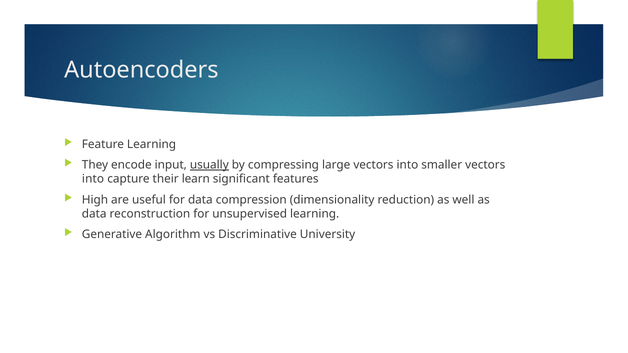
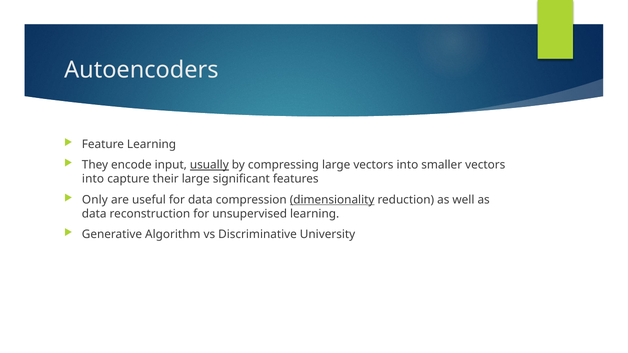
their learn: learn -> large
High: High -> Only
dimensionality underline: none -> present
